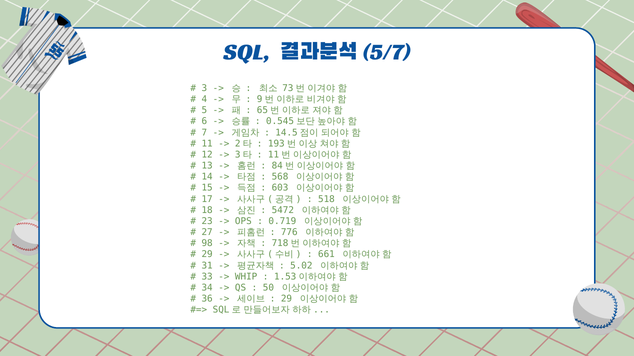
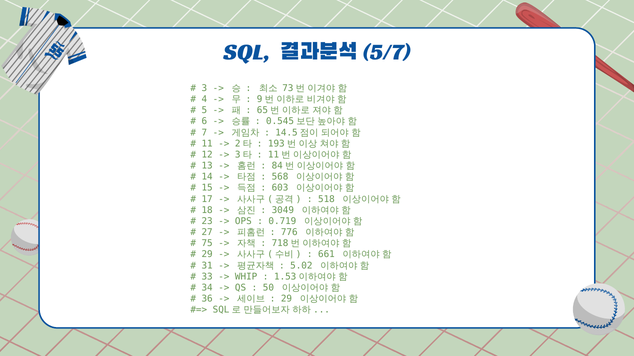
5472: 5472 -> 3049
98: 98 -> 75
